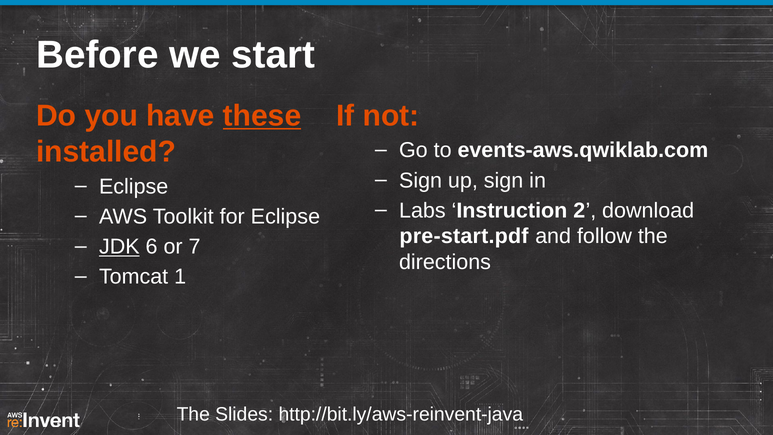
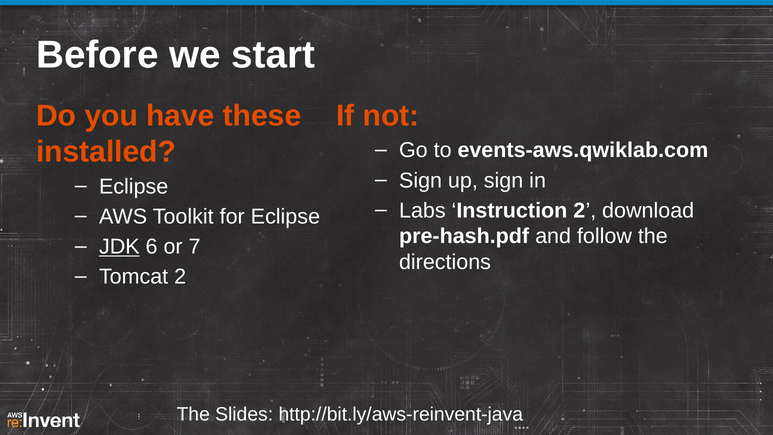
these underline: present -> none
pre-start.pdf: pre-start.pdf -> pre-hash.pdf
Tomcat 1: 1 -> 2
